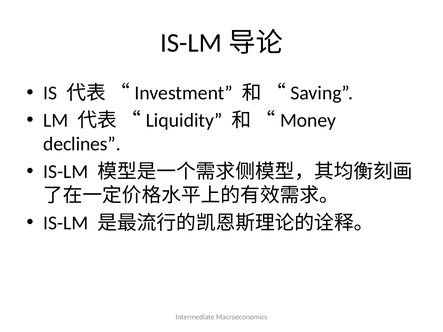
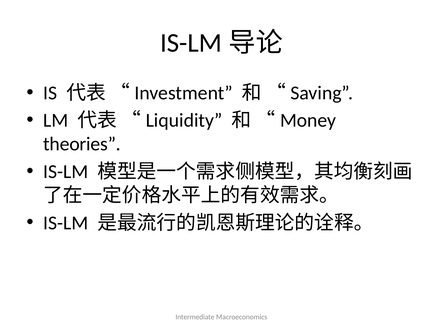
declines: declines -> theories
